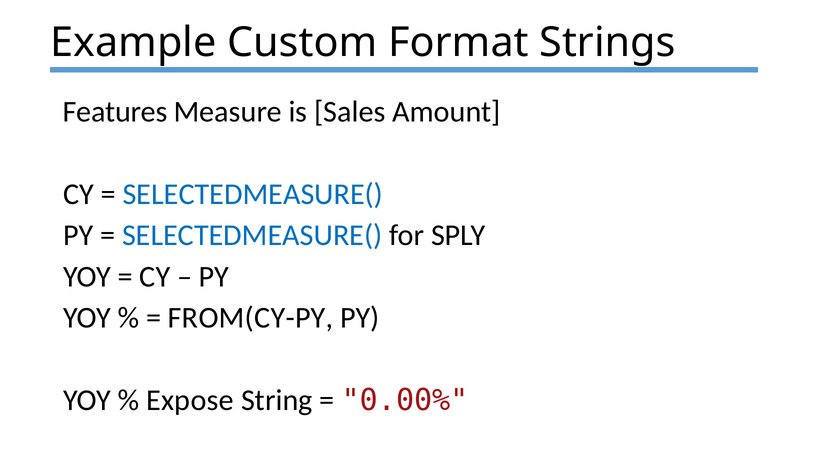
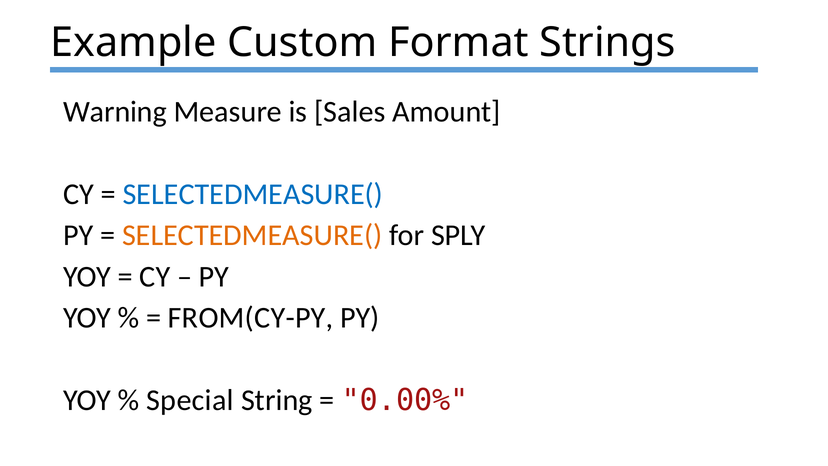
Features: Features -> Warning
SELECTEDMEASURE( at (252, 235) colour: blue -> orange
Expose: Expose -> Special
